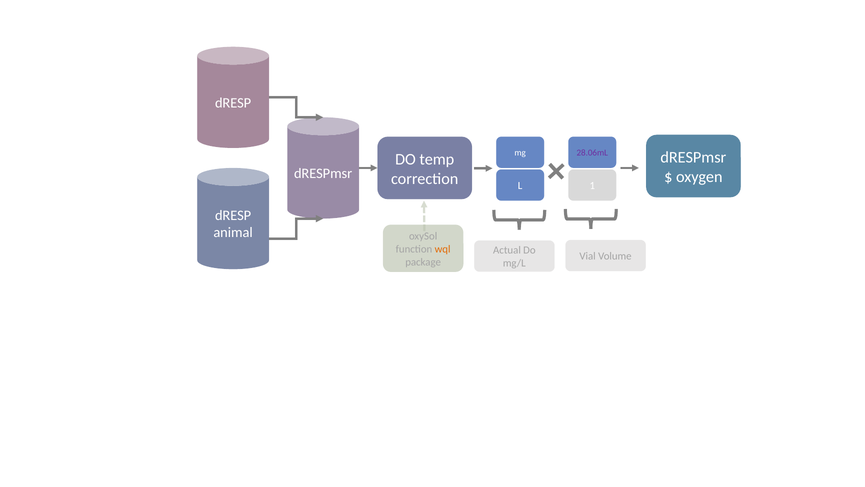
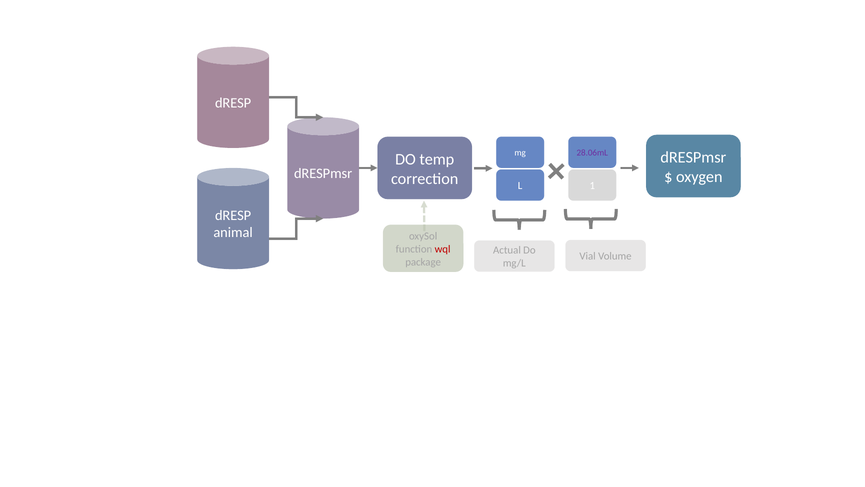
wql colour: orange -> red
